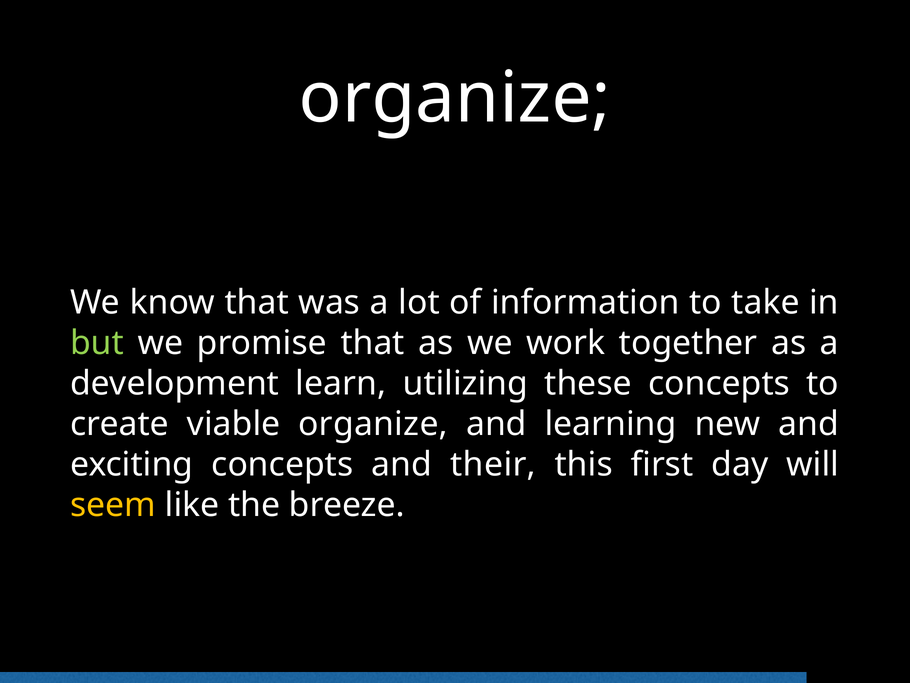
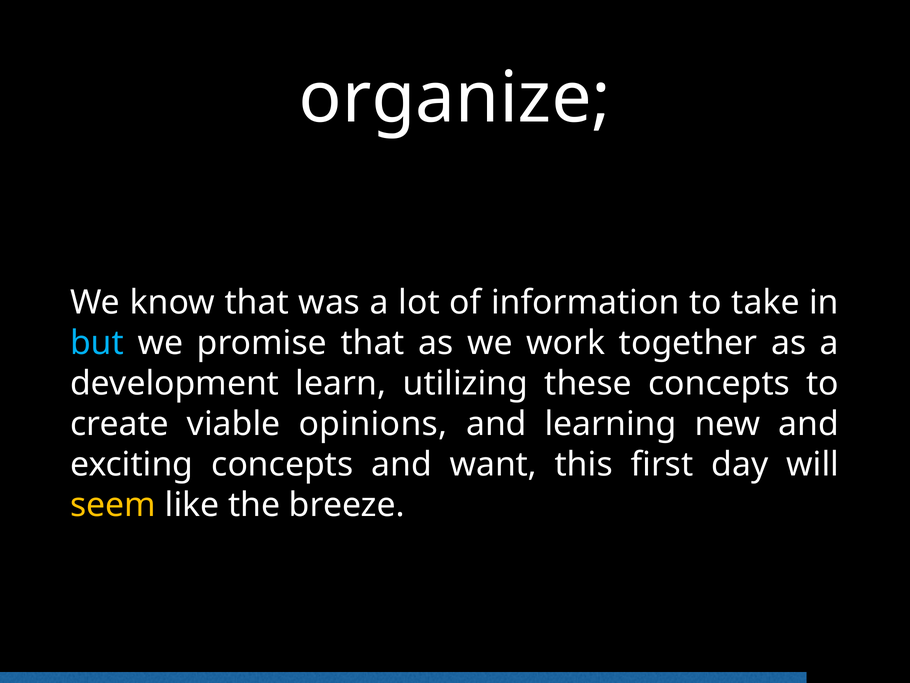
but colour: light green -> light blue
viable organize: organize -> opinions
their: their -> want
